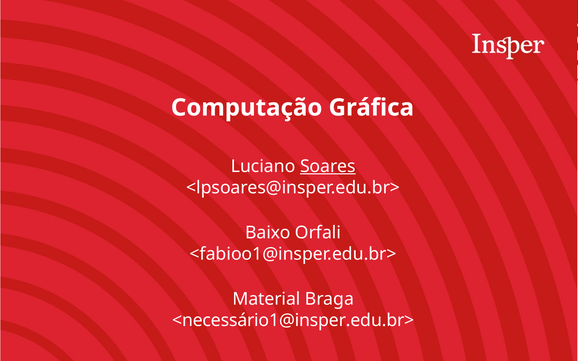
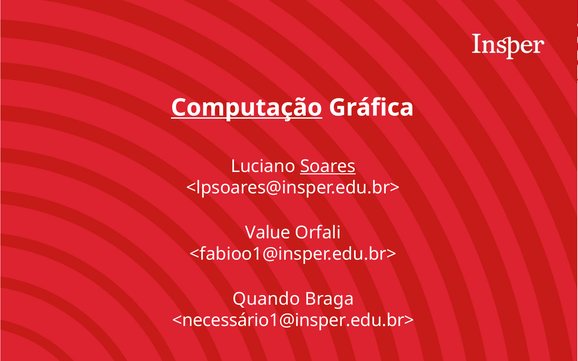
Computação underline: none -> present
Baixo: Baixo -> Value
Material: Material -> Quando
